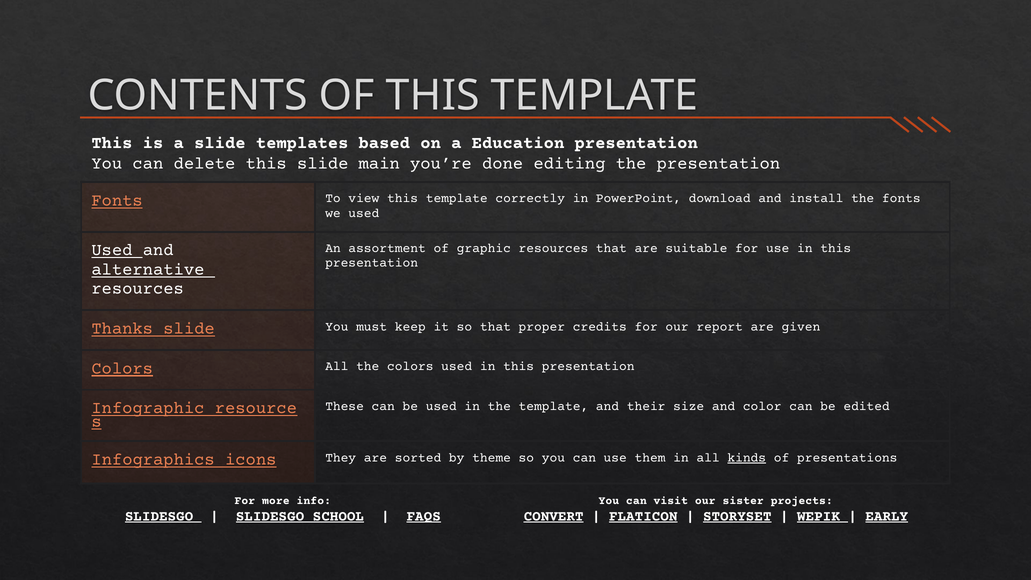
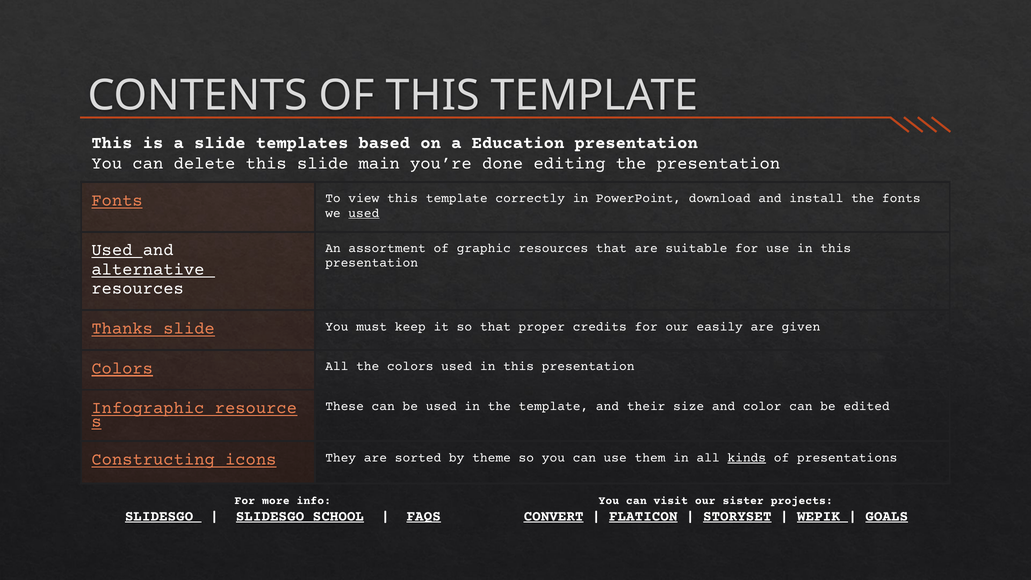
used at (364, 213) underline: none -> present
report: report -> easily
Infographics: Infographics -> Constructing
EARLY: EARLY -> GOALS
